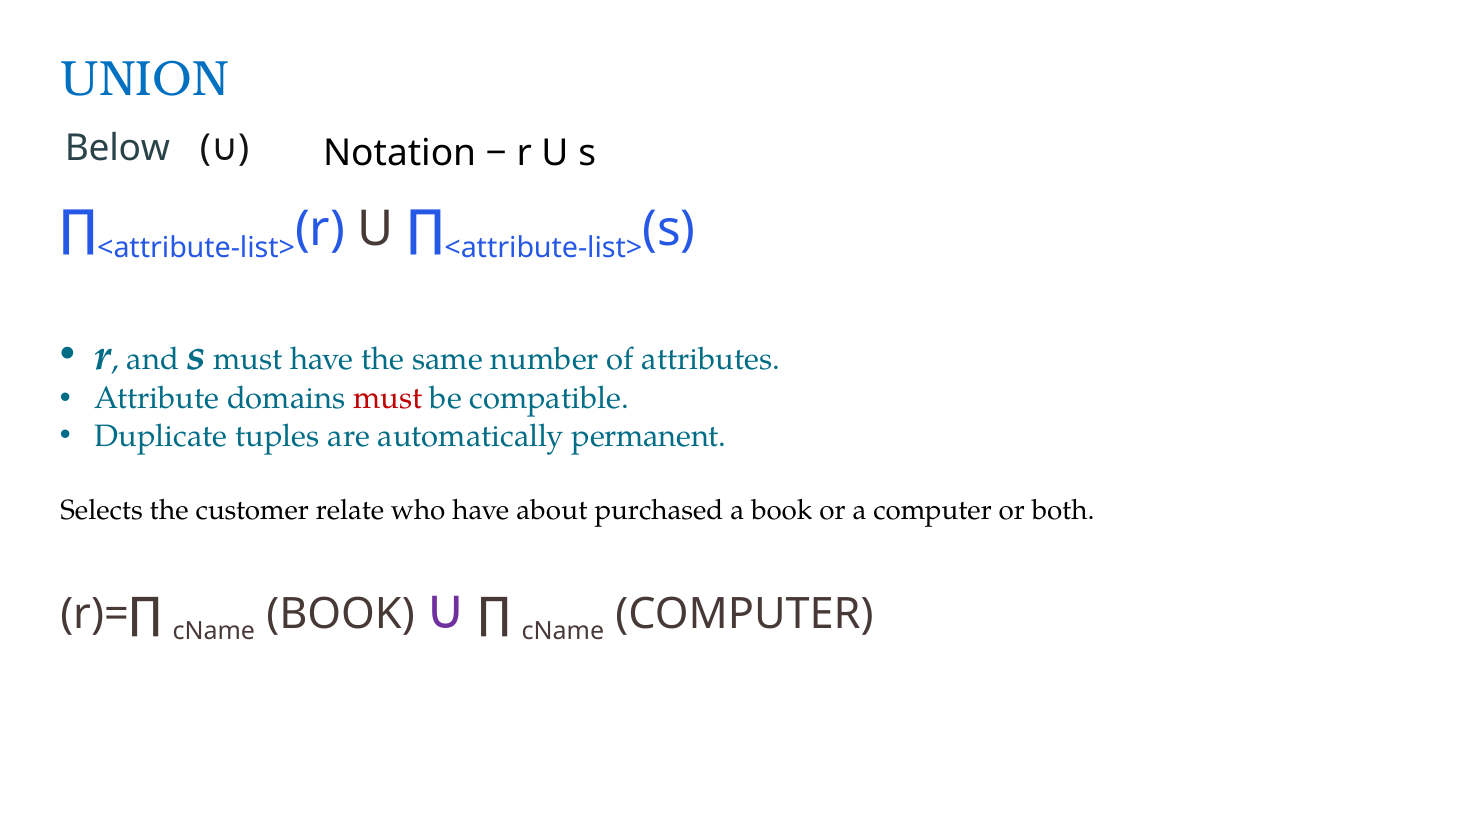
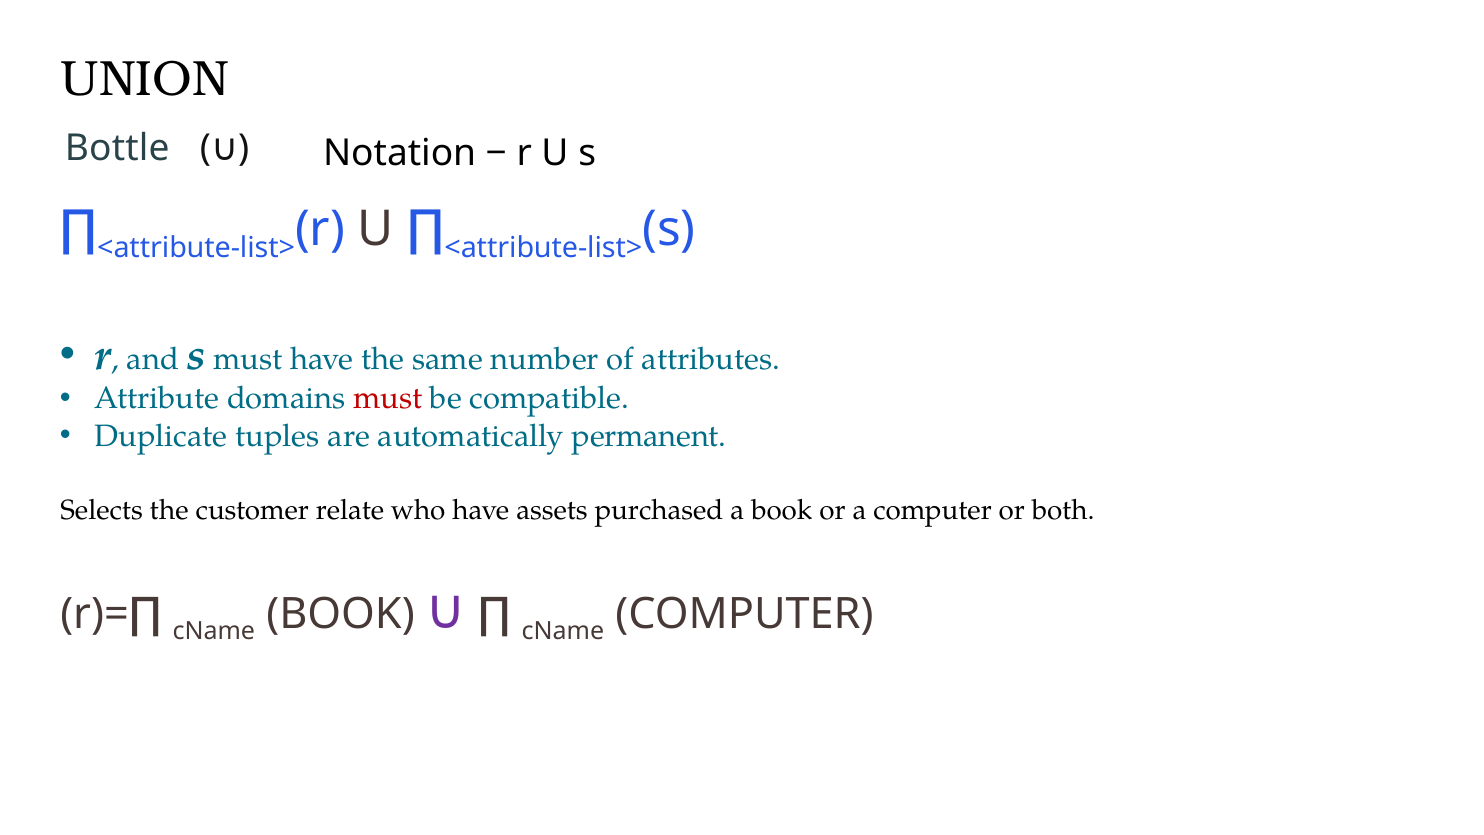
UNION colour: blue -> black
Below: Below -> Bottle
about: about -> assets
